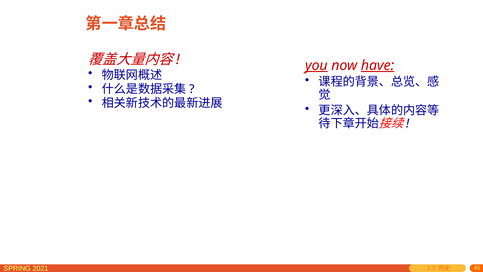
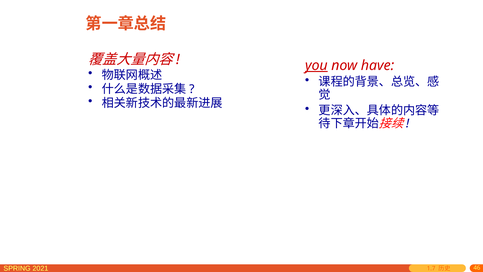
have underline: present -> none
